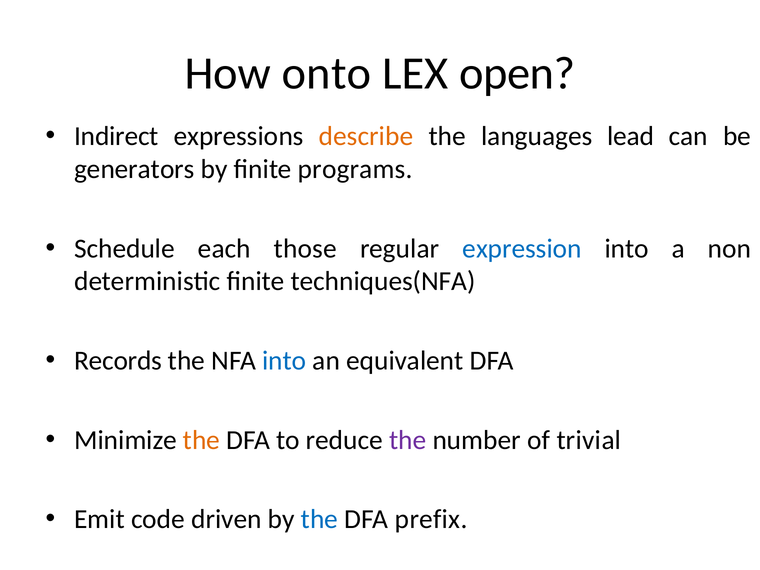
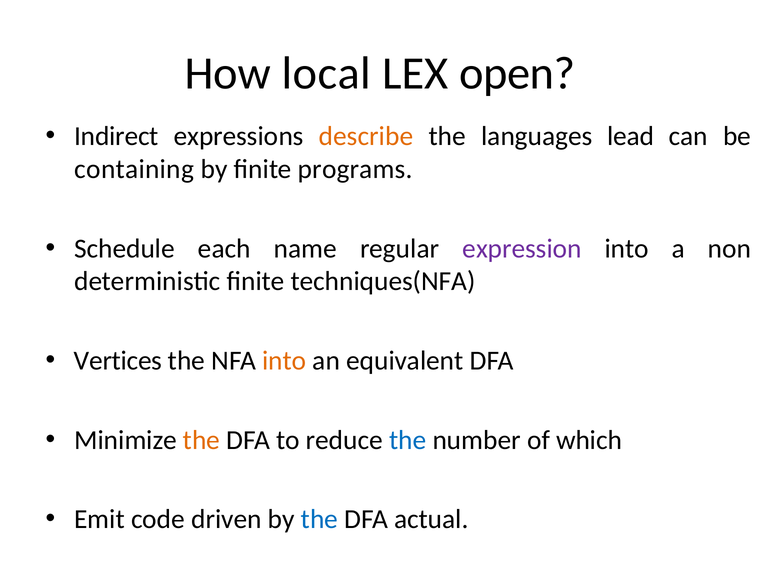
onto: onto -> local
generators: generators -> containing
those: those -> name
expression colour: blue -> purple
Records: Records -> Vertices
into at (284, 361) colour: blue -> orange
the at (408, 440) colour: purple -> blue
trivial: trivial -> which
prefix: prefix -> actual
